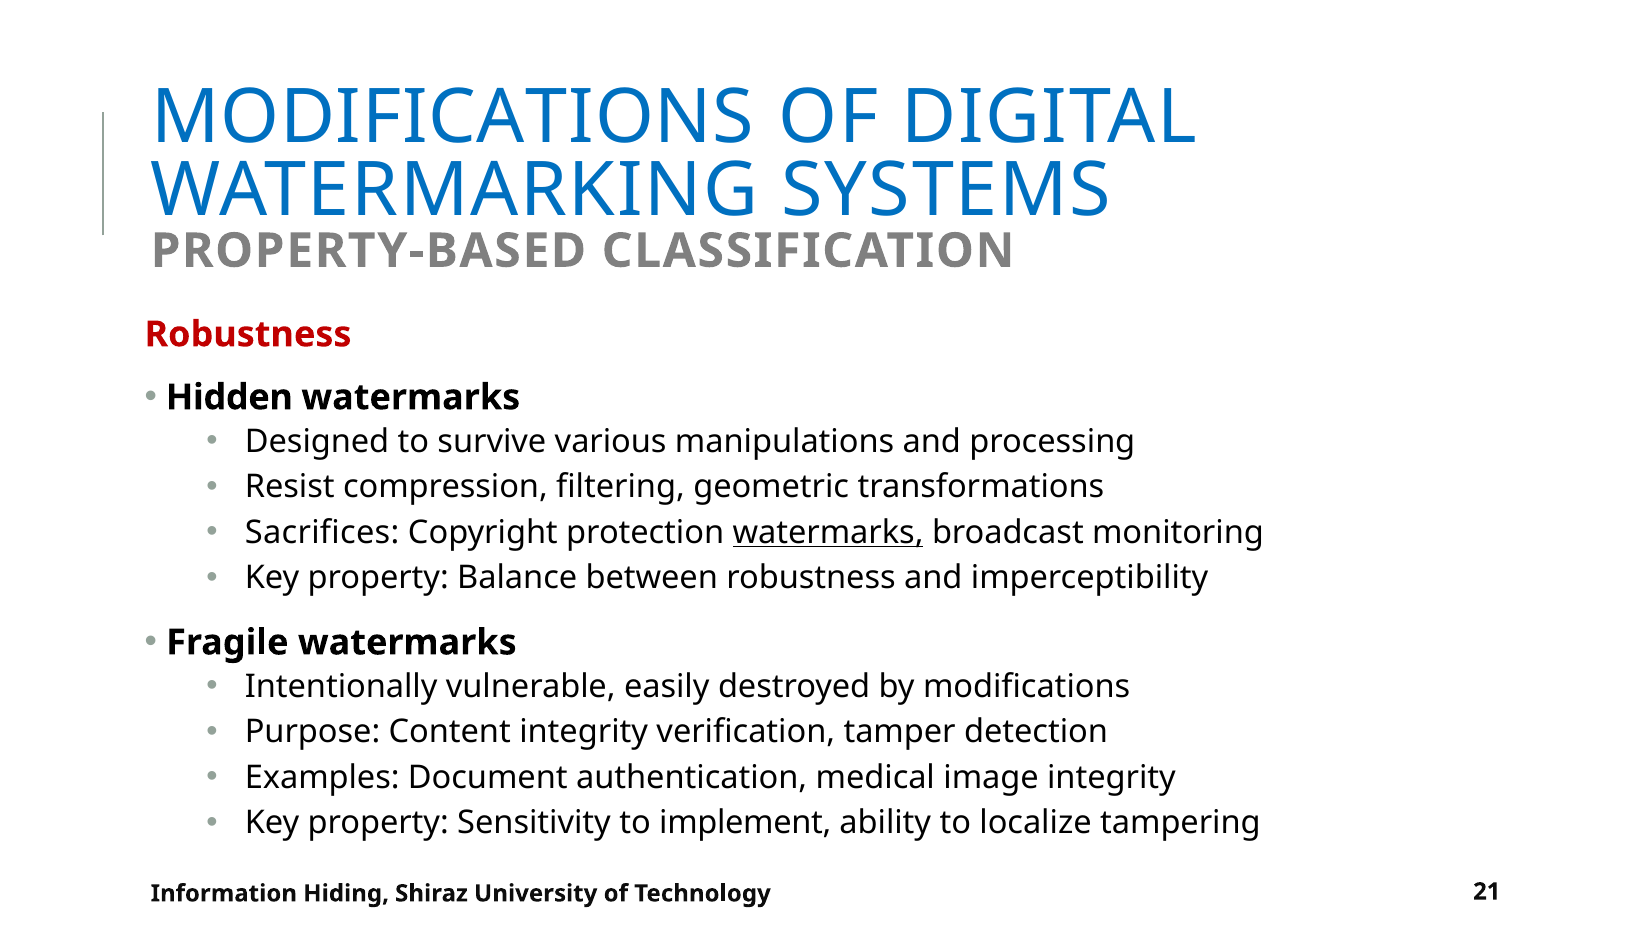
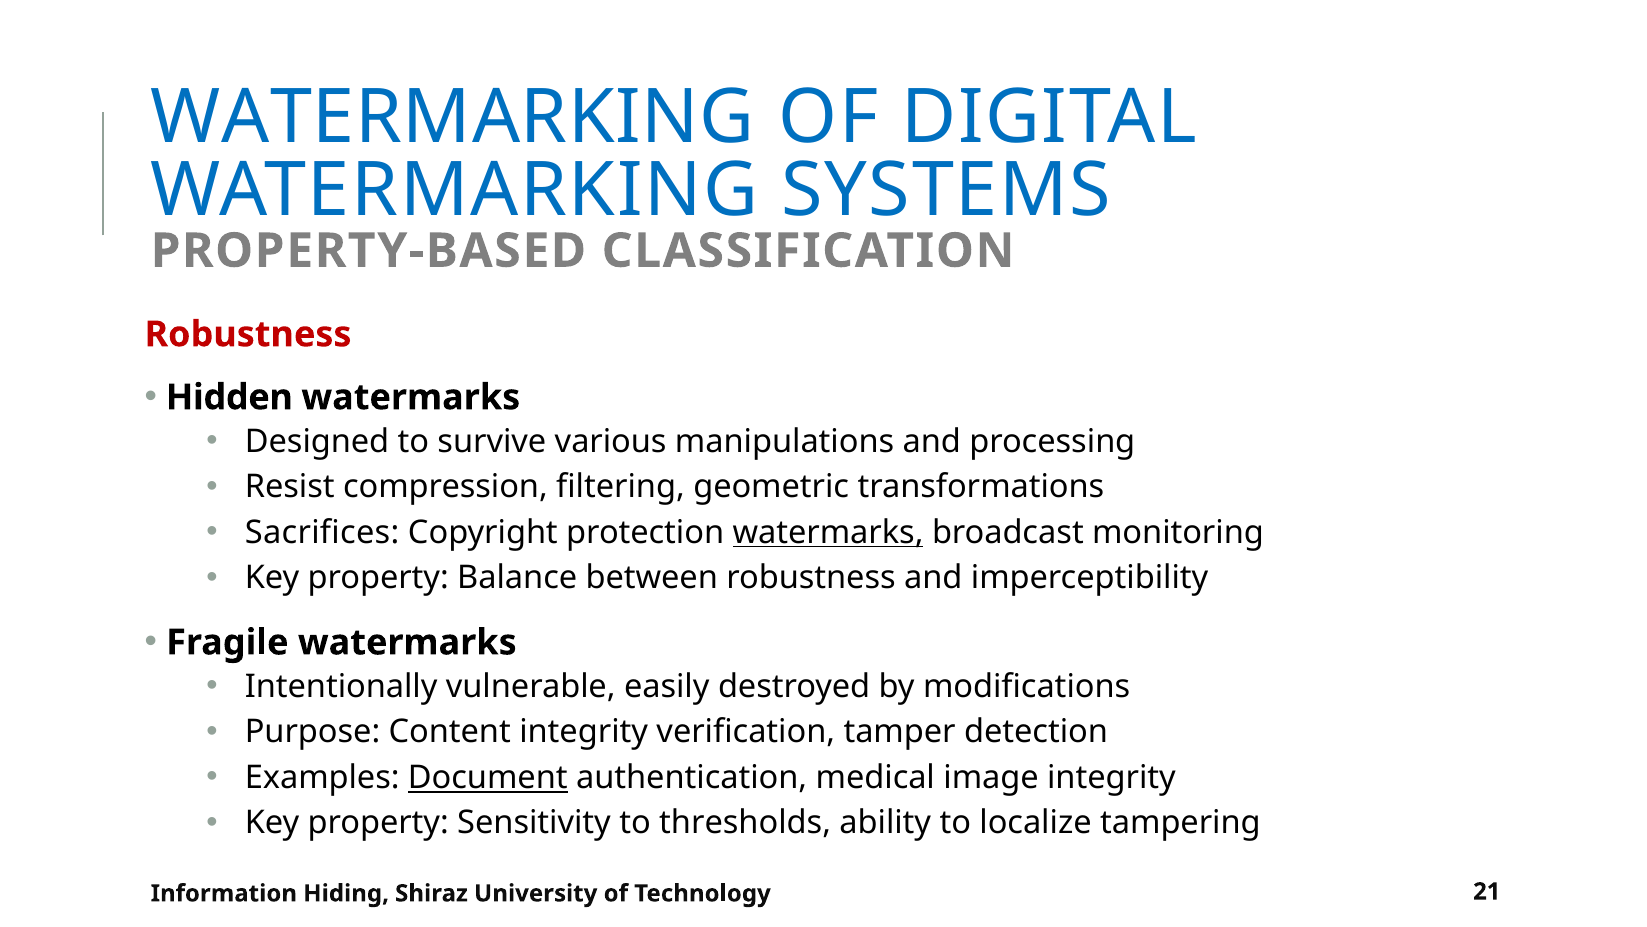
MODIFICATIONS at (453, 118): MODIFICATIONS -> WATERMARKING
Document underline: none -> present
implement: implement -> thresholds
